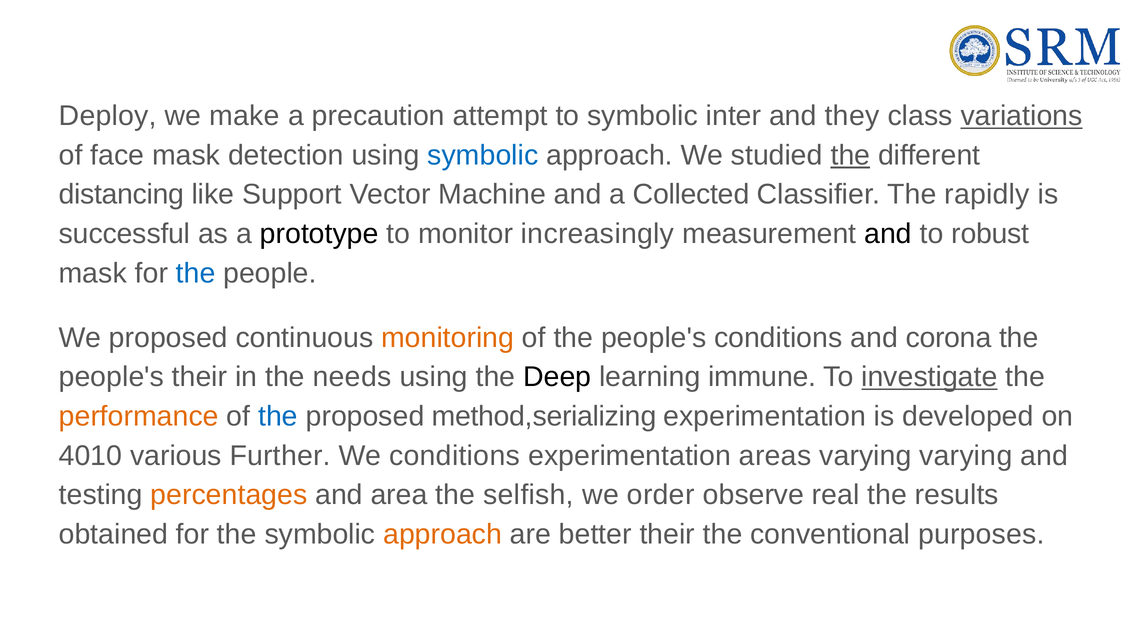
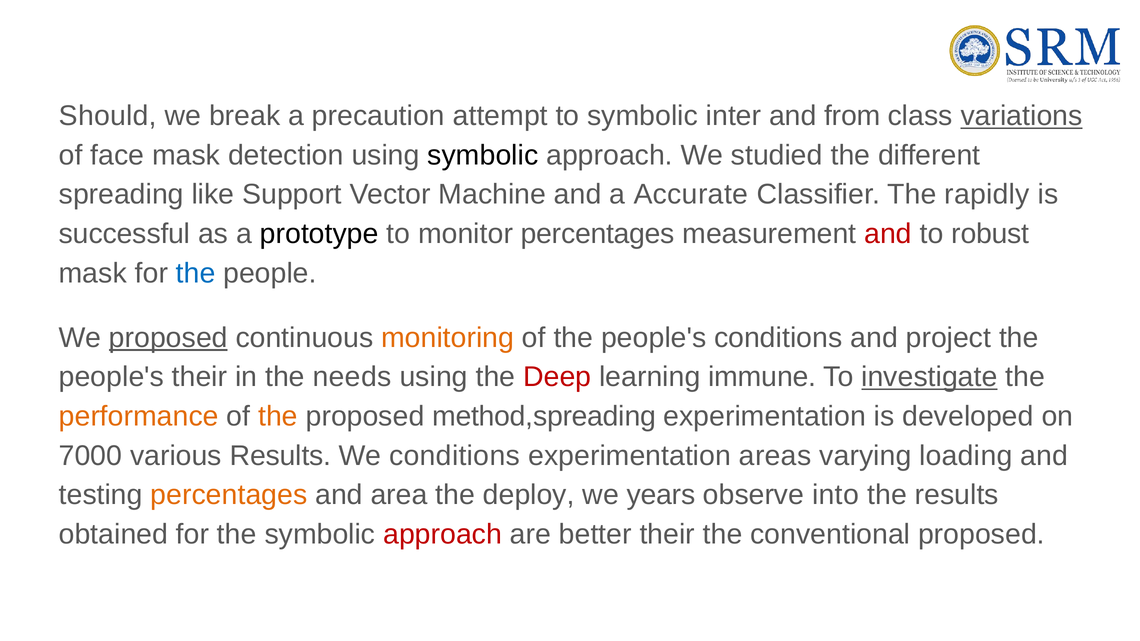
Deploy: Deploy -> Should
make: make -> break
they: they -> from
symbolic at (483, 155) colour: blue -> black
the at (850, 155) underline: present -> none
distancing: distancing -> spreading
Collected: Collected -> Accurate
monitor increasingly: increasingly -> percentages
and at (888, 234) colour: black -> red
proposed at (168, 338) underline: none -> present
corona: corona -> project
Deep colour: black -> red
the at (278, 417) colour: blue -> orange
method,serializing: method,serializing -> method,spreading
4010: 4010 -> 7000
various Further: Further -> Results
varying varying: varying -> loading
selfish: selfish -> deploy
order: order -> years
real: real -> into
approach at (443, 535) colour: orange -> red
conventional purposes: purposes -> proposed
